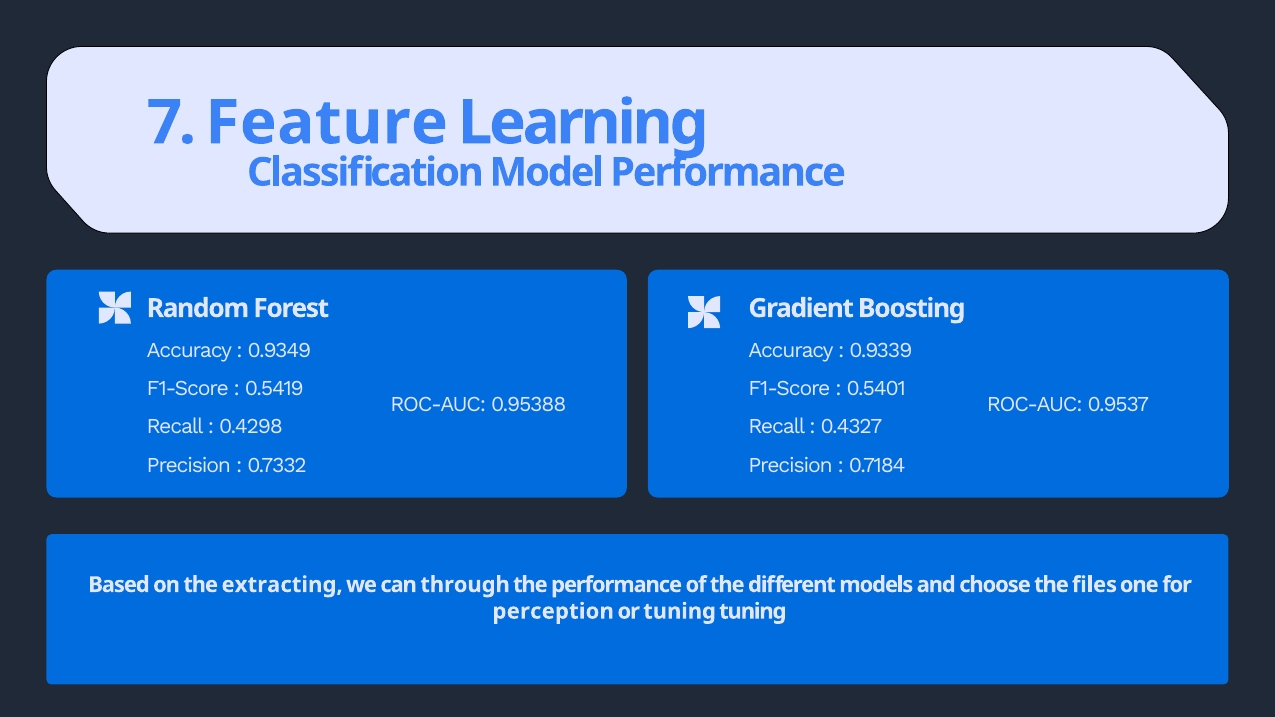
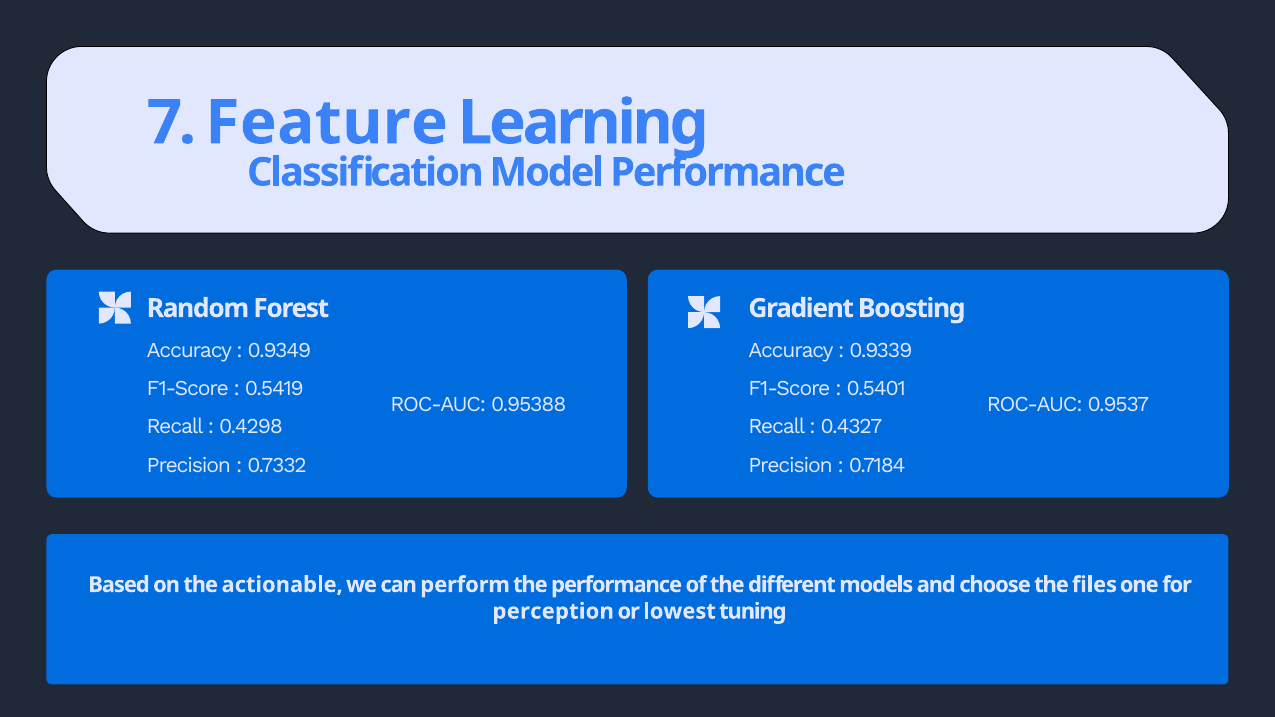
extracting: extracting -> actionable
through: through -> perform
or tuning: tuning -> lowest
